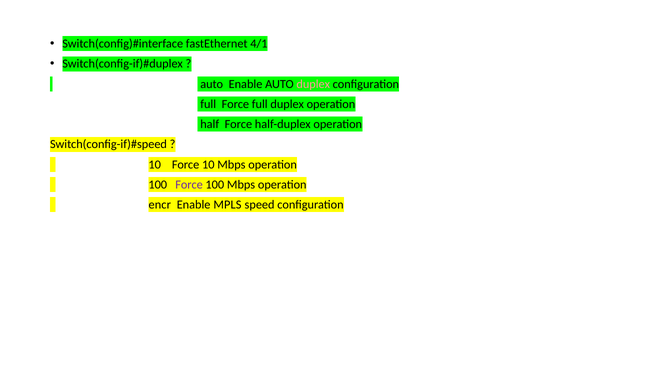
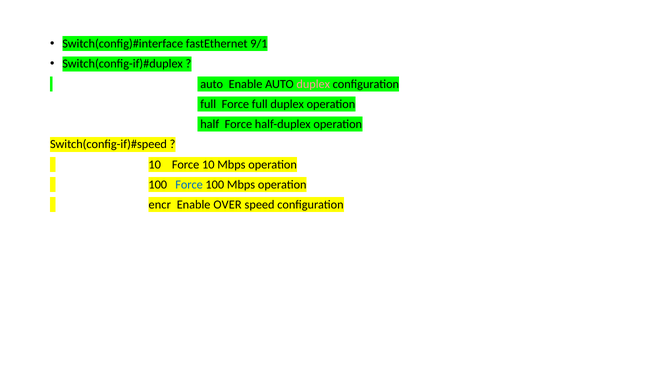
4/1: 4/1 -> 9/1
Force at (189, 185) colour: purple -> blue
MPLS: MPLS -> OVER
